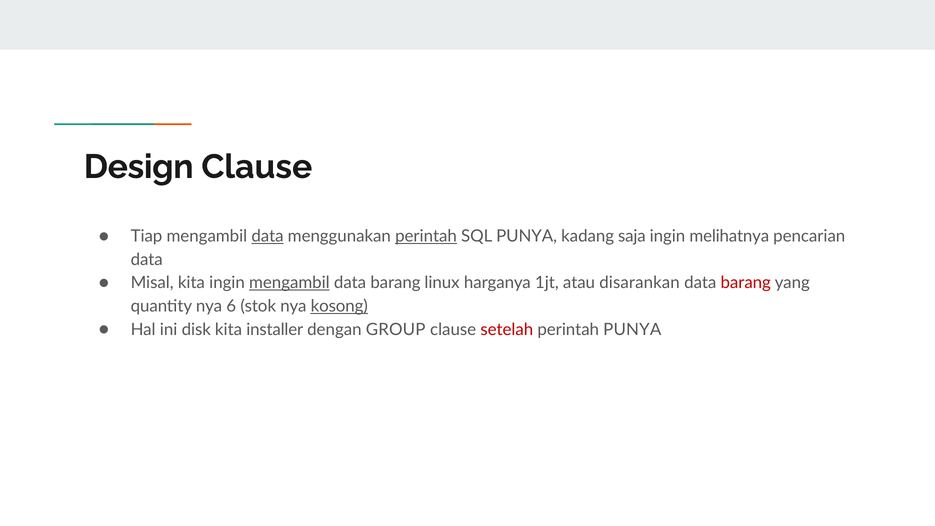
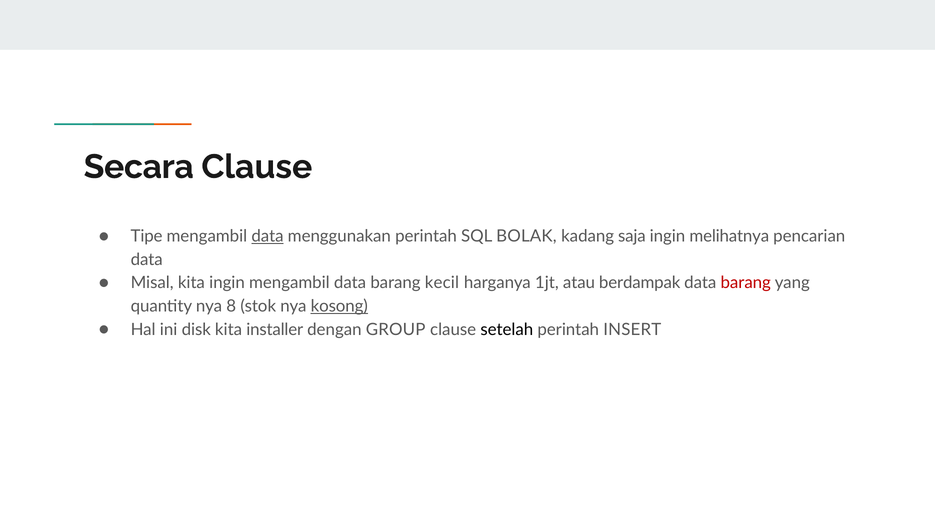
Design: Design -> Secara
Tiap: Tiap -> Tipe
perintah at (426, 236) underline: present -> none
SQL PUNYA: PUNYA -> BOLAK
mengambil at (289, 283) underline: present -> none
linux: linux -> kecil
disarankan: disarankan -> berdampak
6: 6 -> 8
setelah colour: red -> black
perintah PUNYA: PUNYA -> INSERT
